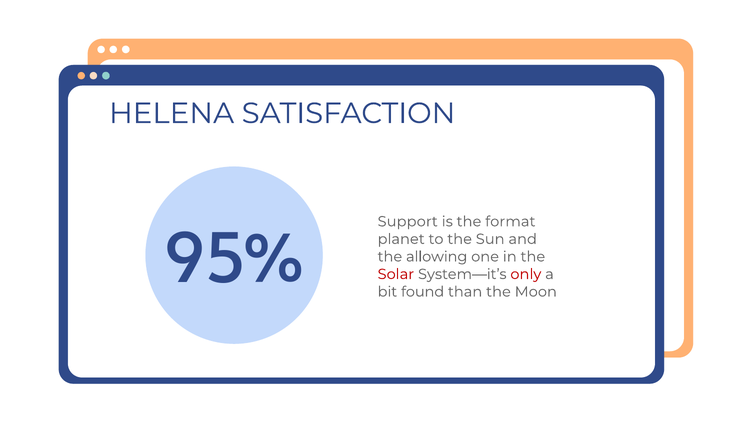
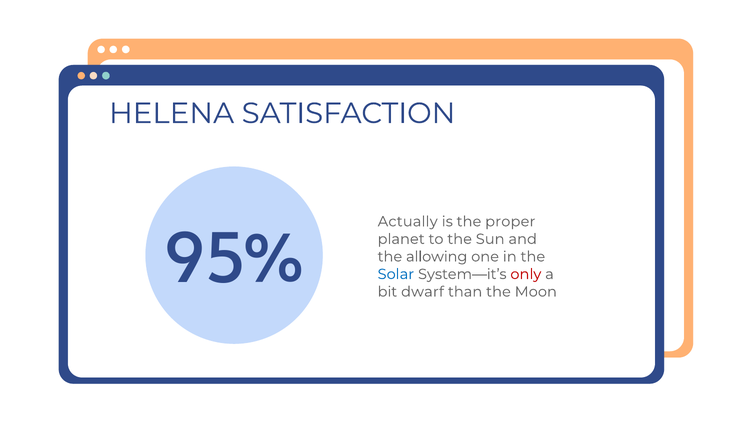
Support: Support -> Actually
format: format -> proper
Solar colour: red -> blue
found: found -> dwarf
